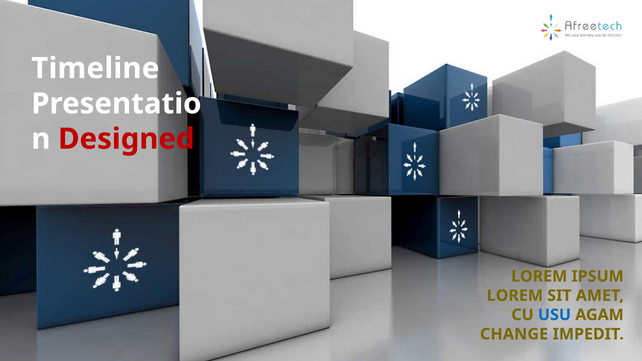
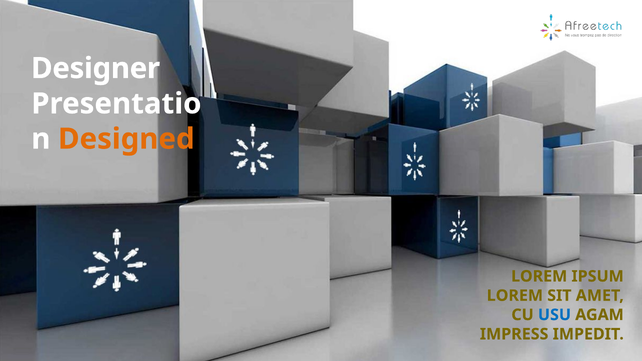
Timeline: Timeline -> Designer
Designed colour: red -> orange
CHANGE: CHANGE -> IMPRESS
